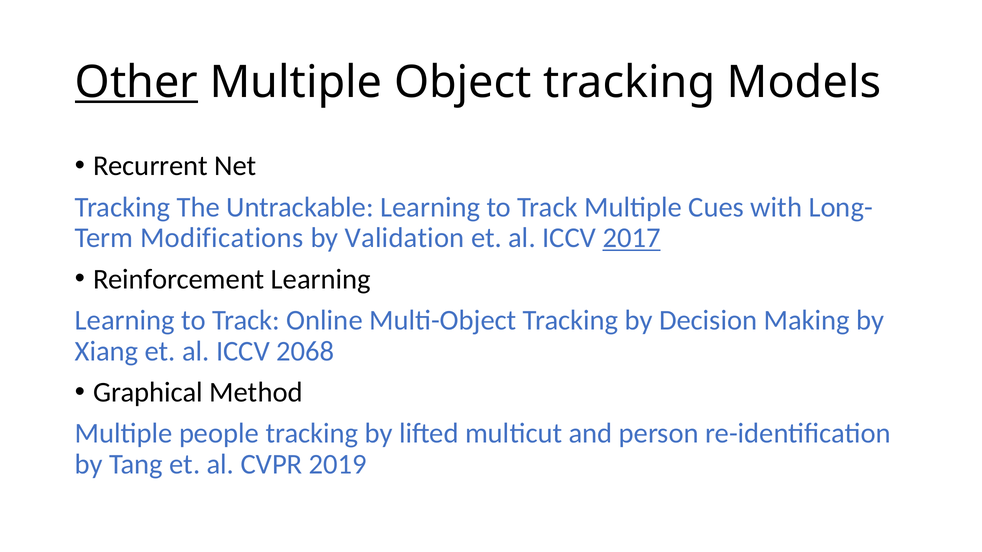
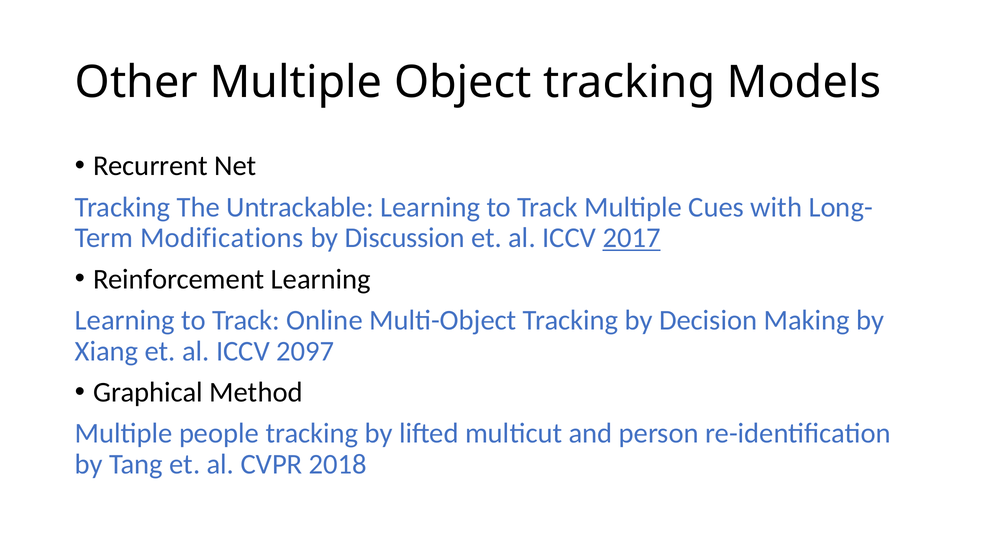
Other underline: present -> none
Validation: Validation -> Discussion
2068: 2068 -> 2097
2019: 2019 -> 2018
